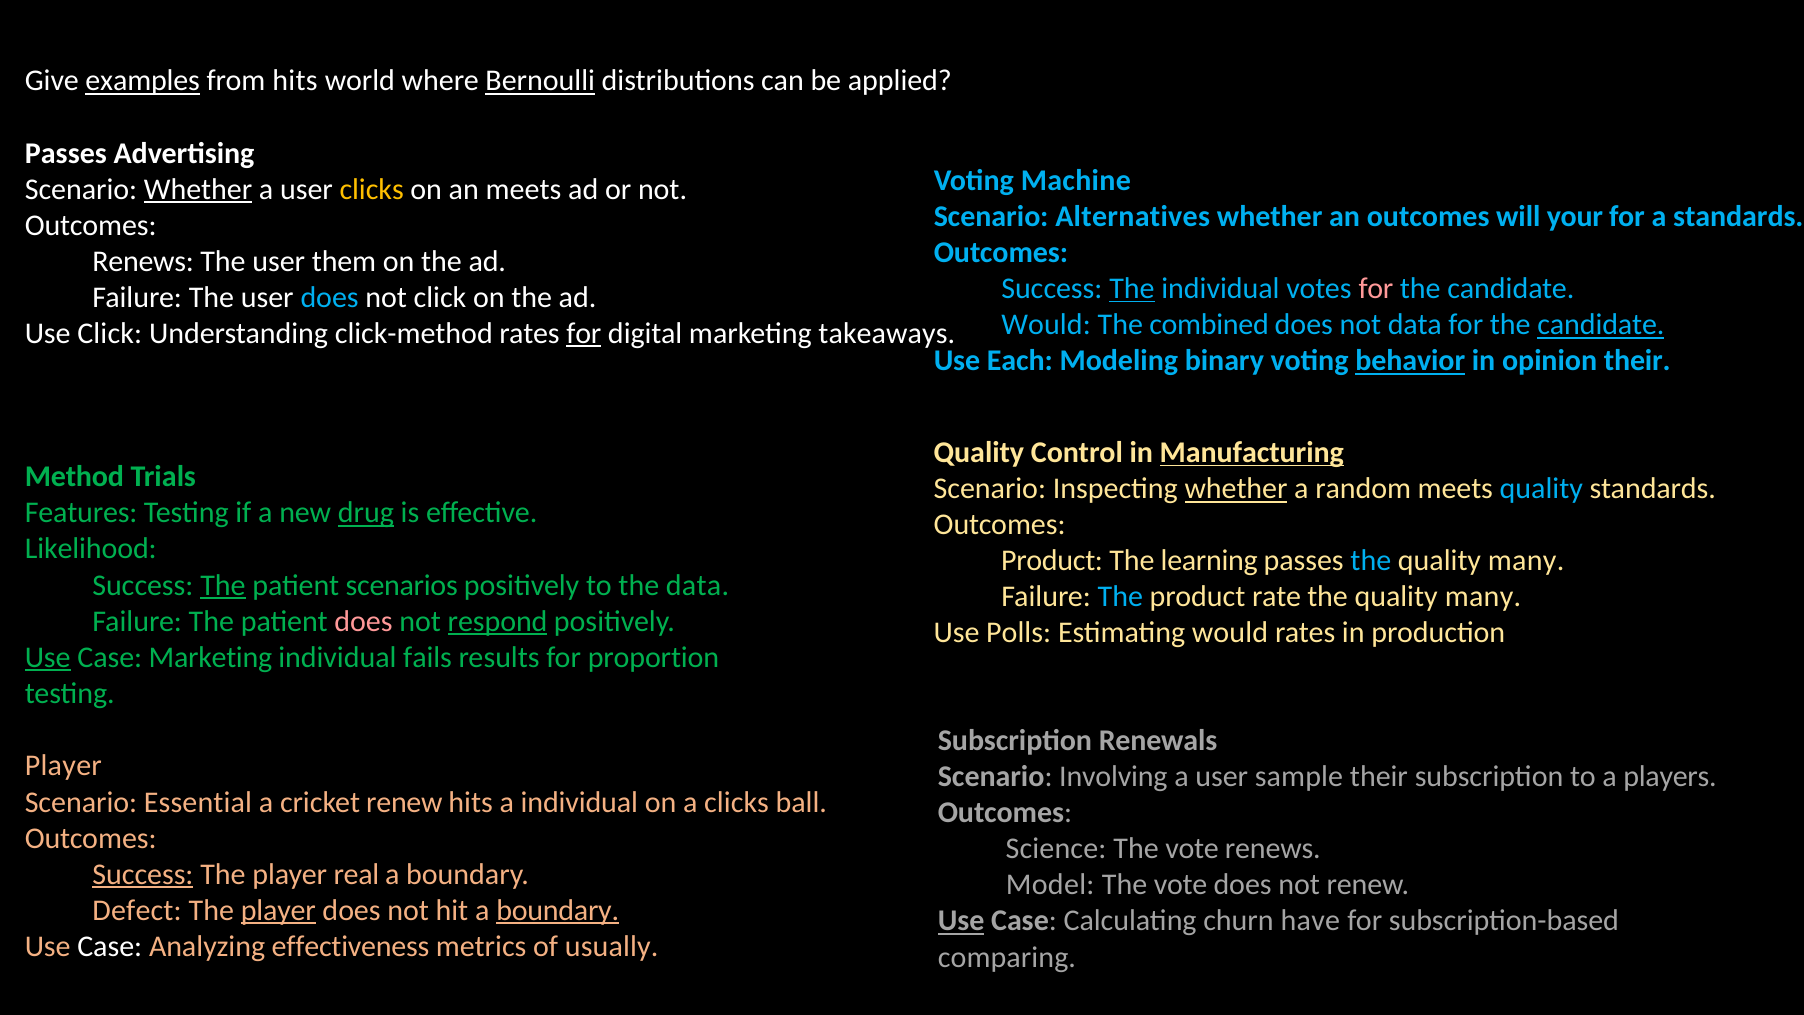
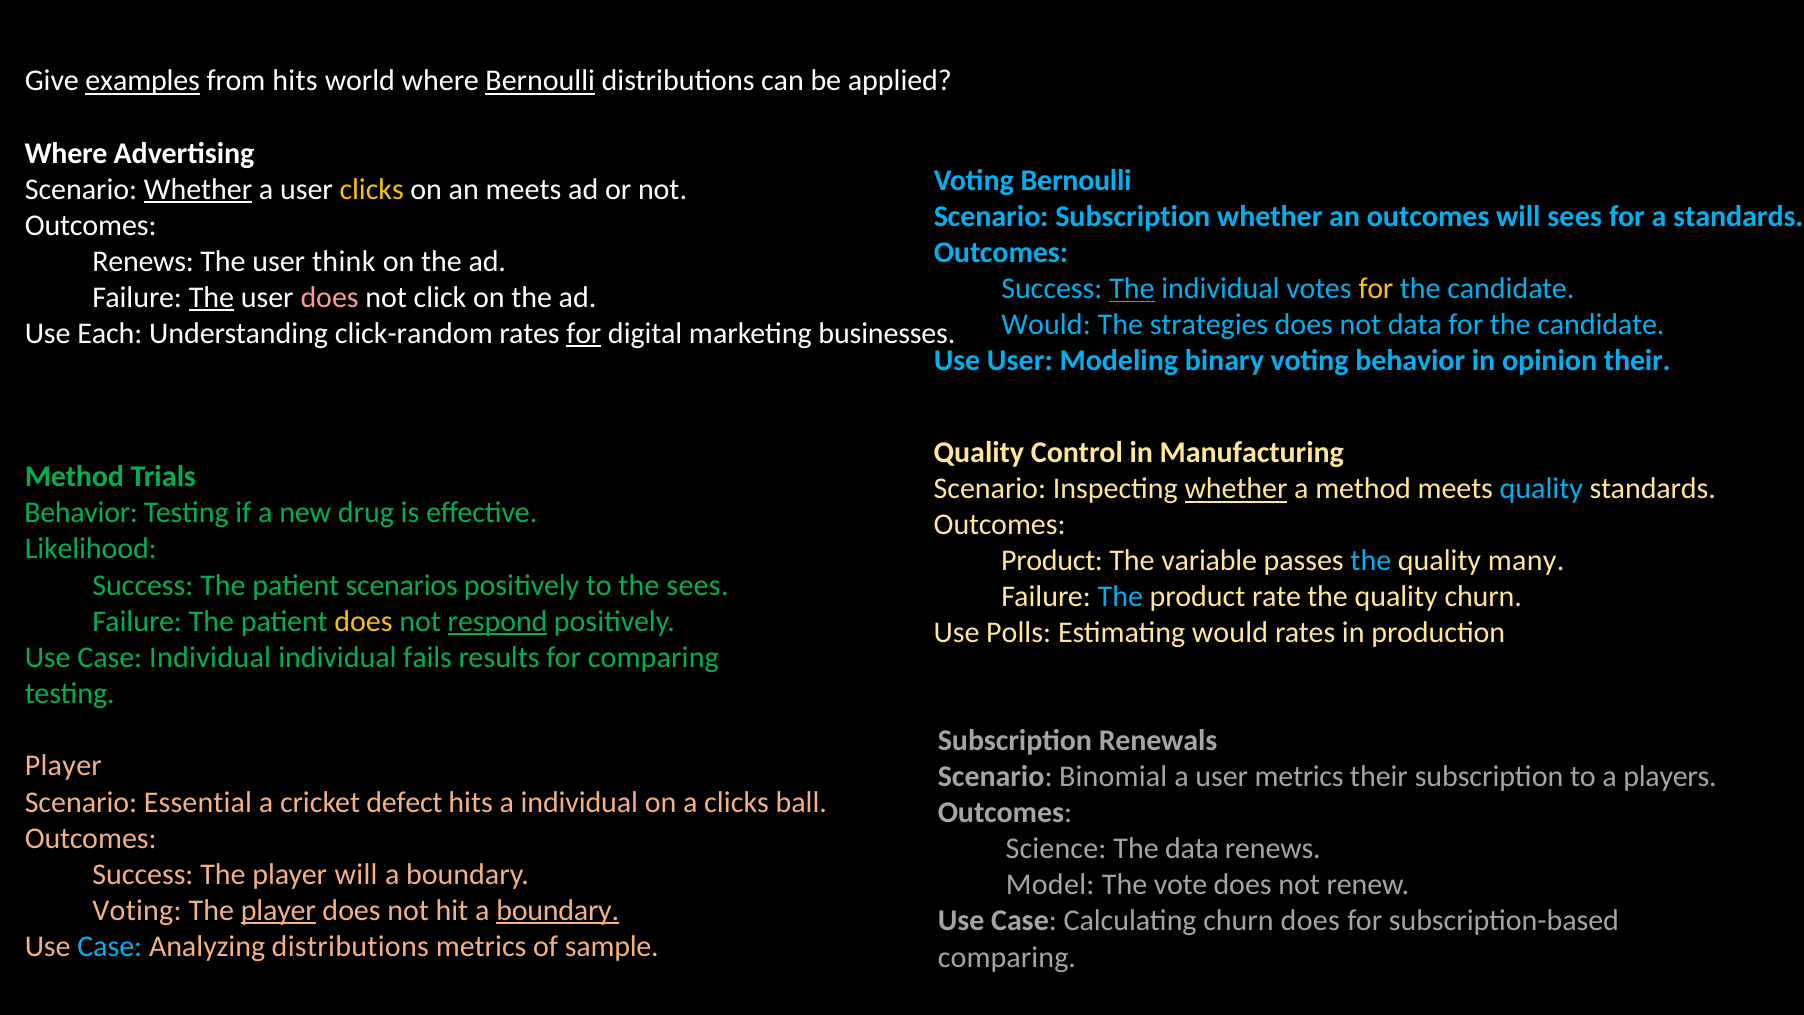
Passes at (66, 153): Passes -> Where
Voting Machine: Machine -> Bernoulli
Scenario Alternatives: Alternatives -> Subscription
will your: your -> sees
them: them -> think
for at (1376, 289) colour: pink -> yellow
The at (211, 297) underline: none -> present
does at (330, 297) colour: light blue -> pink
combined: combined -> strategies
candidate at (1601, 325) underline: present -> none
Use Click: Click -> Each
click-method: click-method -> click-random
takeaways: takeaways -> businesses
Use Each: Each -> User
behavior at (1410, 361) underline: present -> none
Manufacturing underline: present -> none
a random: random -> method
Features at (81, 513): Features -> Behavior
drug underline: present -> none
learning: learning -> variable
The at (223, 585) underline: present -> none
the data: data -> sees
many at (1483, 597): many -> churn
does at (363, 621) colour: pink -> yellow
Use at (48, 657) underline: present -> none
Case Marketing: Marketing -> Individual
for proportion: proportion -> comparing
Involving: Involving -> Binomial
user sample: sample -> metrics
cricket renew: renew -> defect
vote at (1192, 849): vote -> data
Success at (143, 874) underline: present -> none
player real: real -> will
Defect at (137, 910): Defect -> Voting
Use at (961, 921) underline: present -> none
churn have: have -> does
Case at (110, 946) colour: white -> light blue
Analyzing effectiveness: effectiveness -> distributions
usually: usually -> sample
